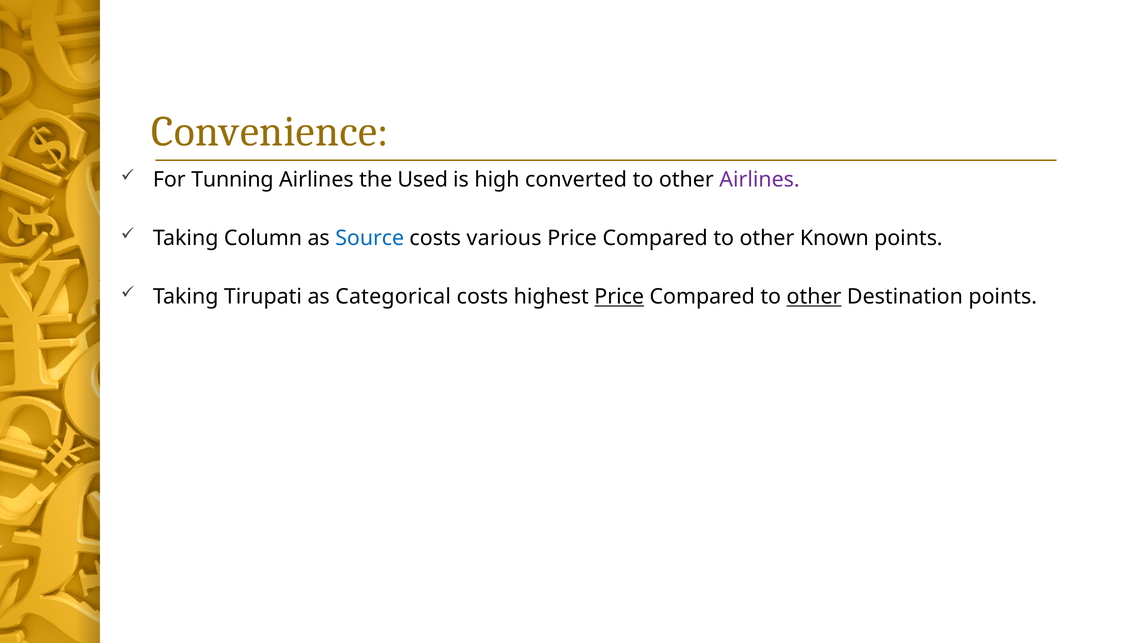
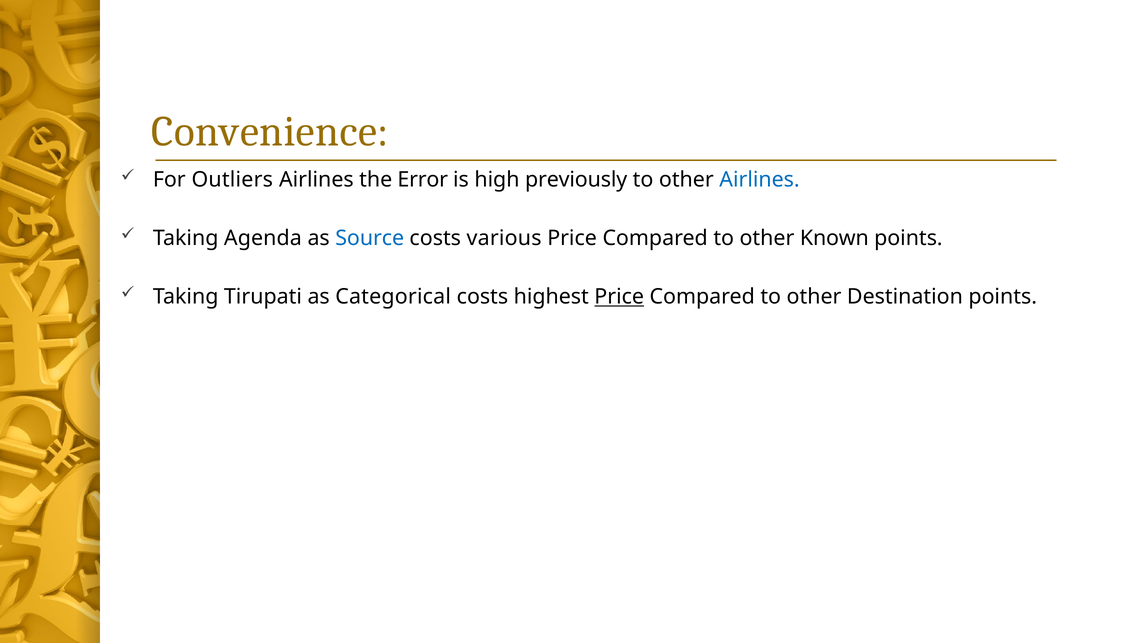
Tunning: Tunning -> Outliers
Used: Used -> Error
converted: converted -> previously
Airlines at (760, 180) colour: purple -> blue
Column: Column -> Agenda
other at (814, 297) underline: present -> none
